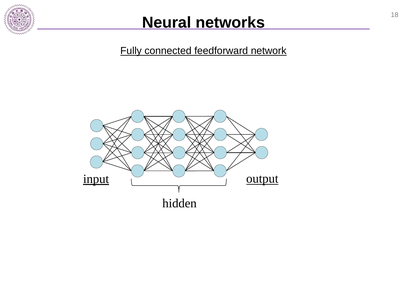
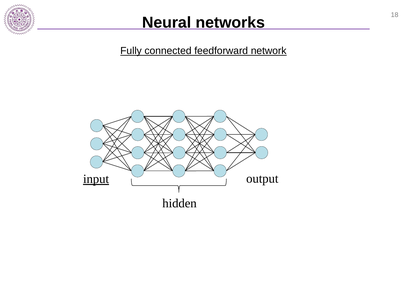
output underline: present -> none
